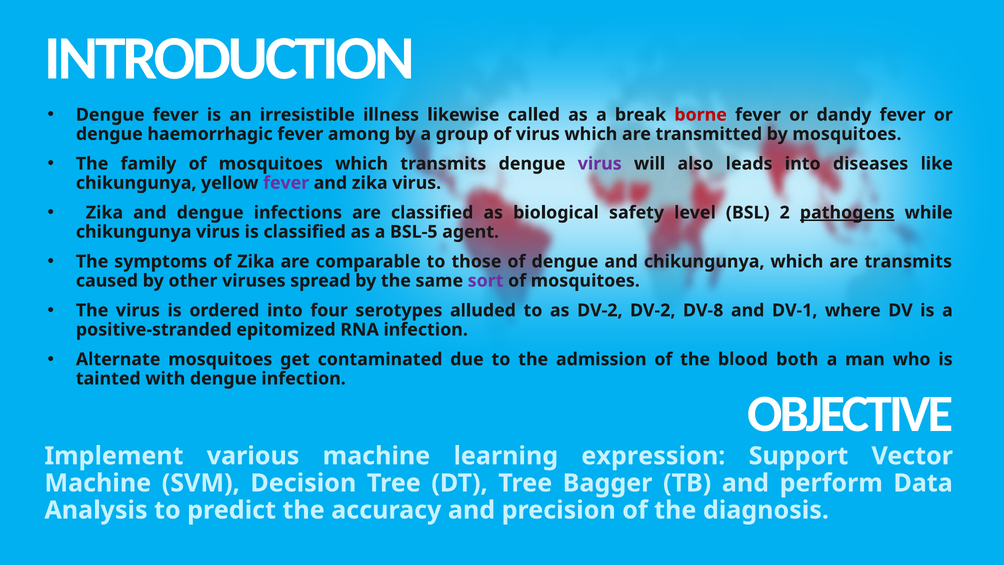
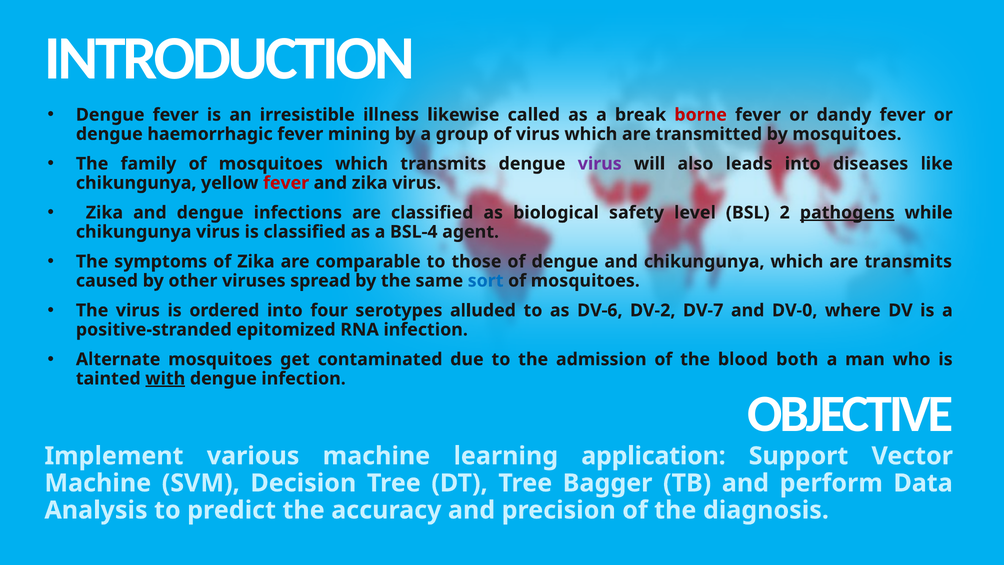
among: among -> mining
fever at (286, 183) colour: purple -> red
BSL-5: BSL-5 -> BSL-4
sort colour: purple -> blue
as DV-2: DV-2 -> DV-6
DV-8: DV-8 -> DV-7
DV-1: DV-1 -> DV-0
with underline: none -> present
expression: expression -> application
